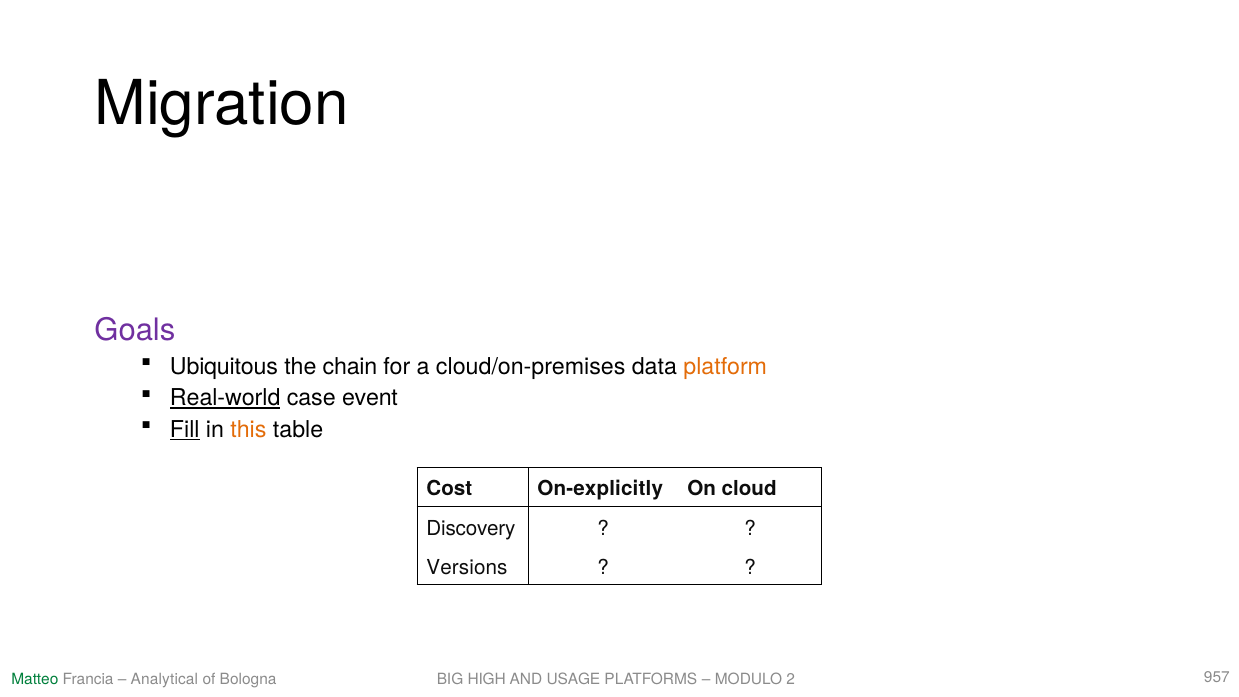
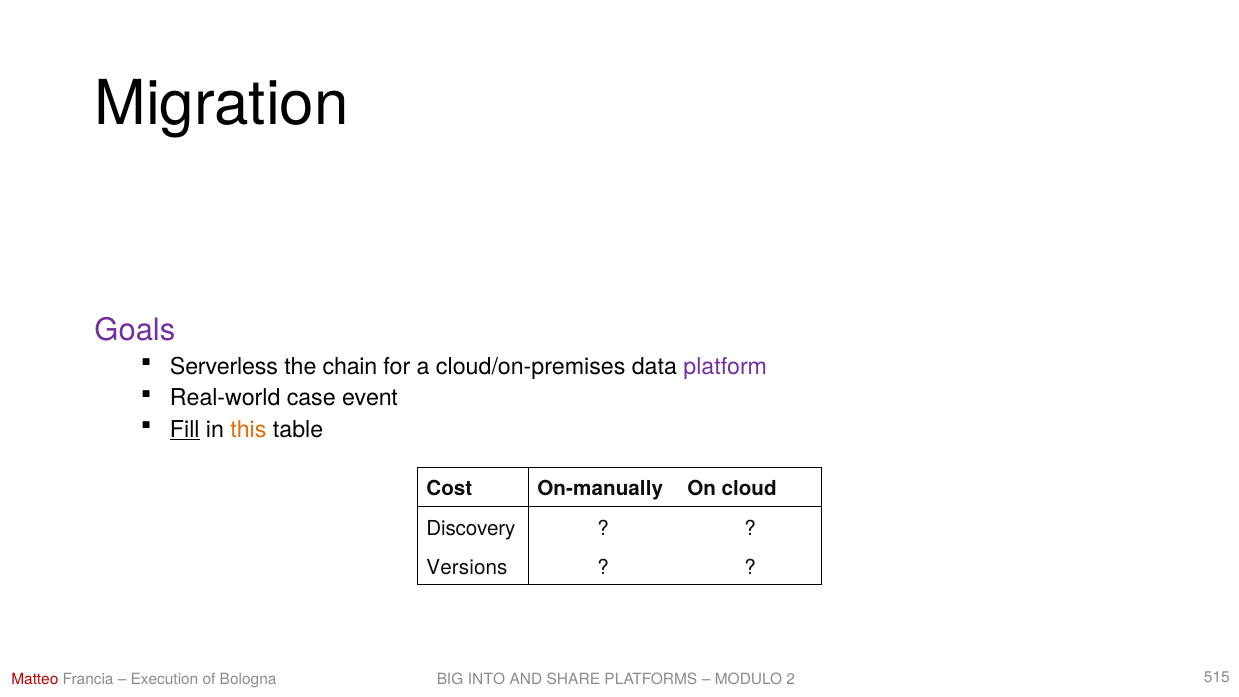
Ubiquitous: Ubiquitous -> Serverless
platform colour: orange -> purple
Real-world underline: present -> none
On-explicitly: On-explicitly -> On-manually
Matteo colour: green -> red
Analytical: Analytical -> Execution
HIGH: HIGH -> INTO
USAGE: USAGE -> SHARE
957: 957 -> 515
